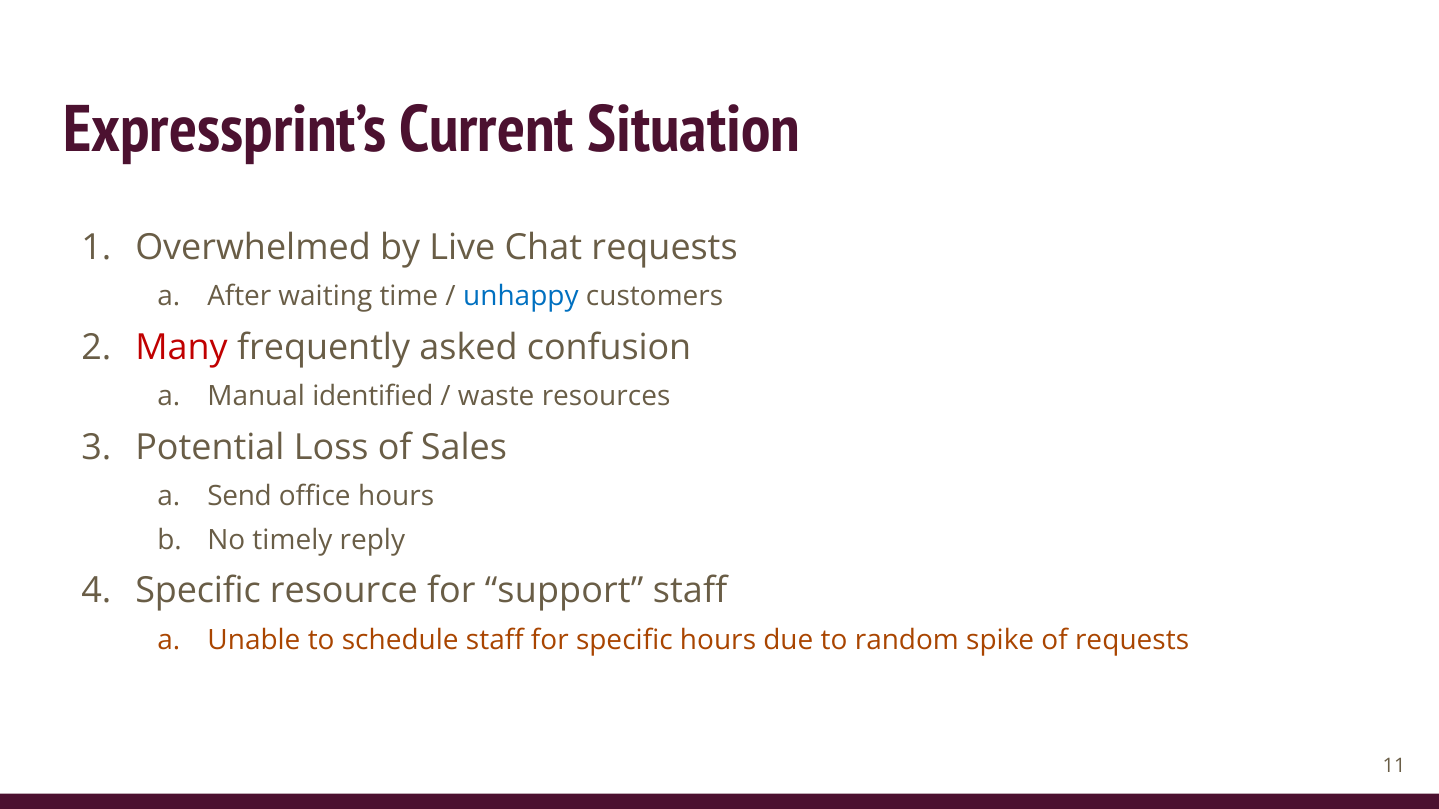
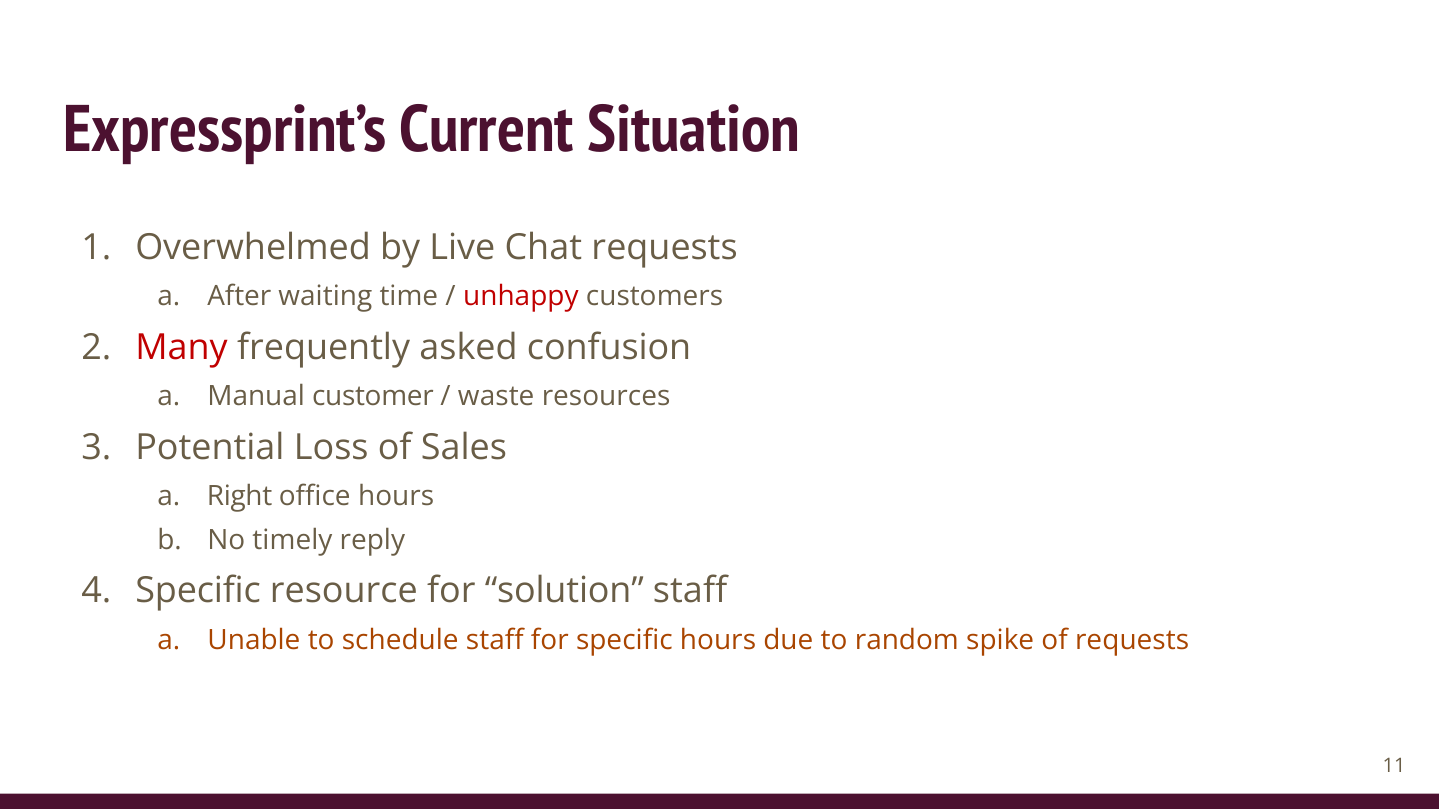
unhappy colour: blue -> red
identified: identified -> customer
Send: Send -> Right
support: support -> solution
